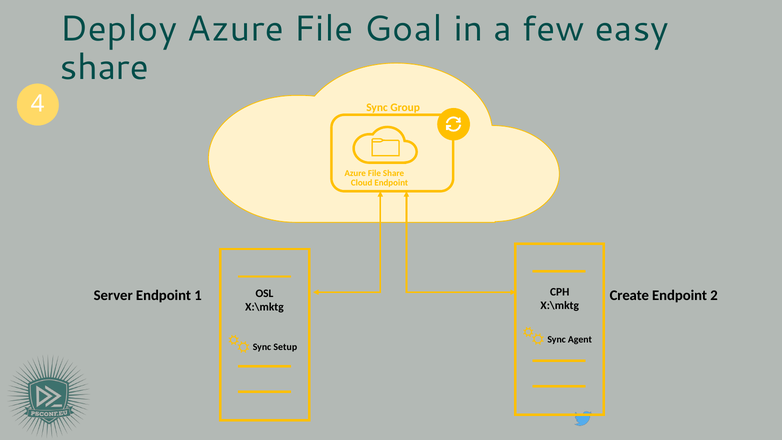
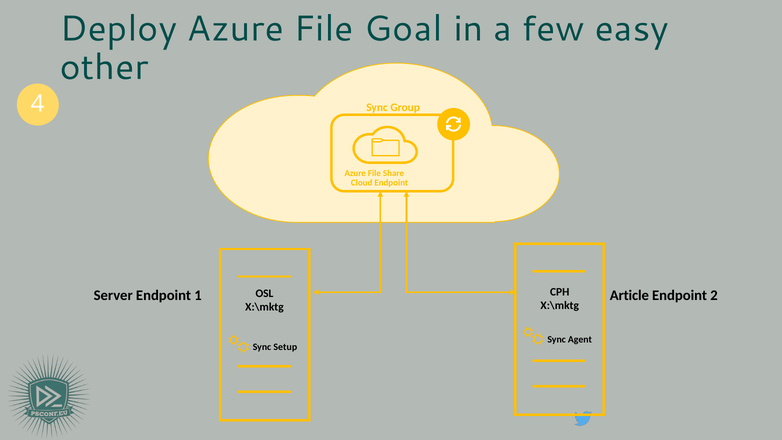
share at (104, 68): share -> other
Create: Create -> Article
